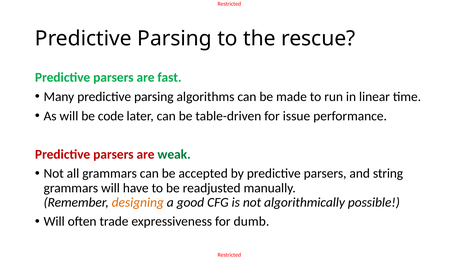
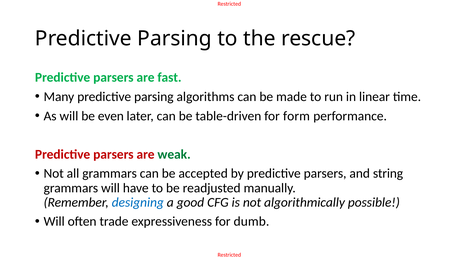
code: code -> even
issue: issue -> form
designing colour: orange -> blue
